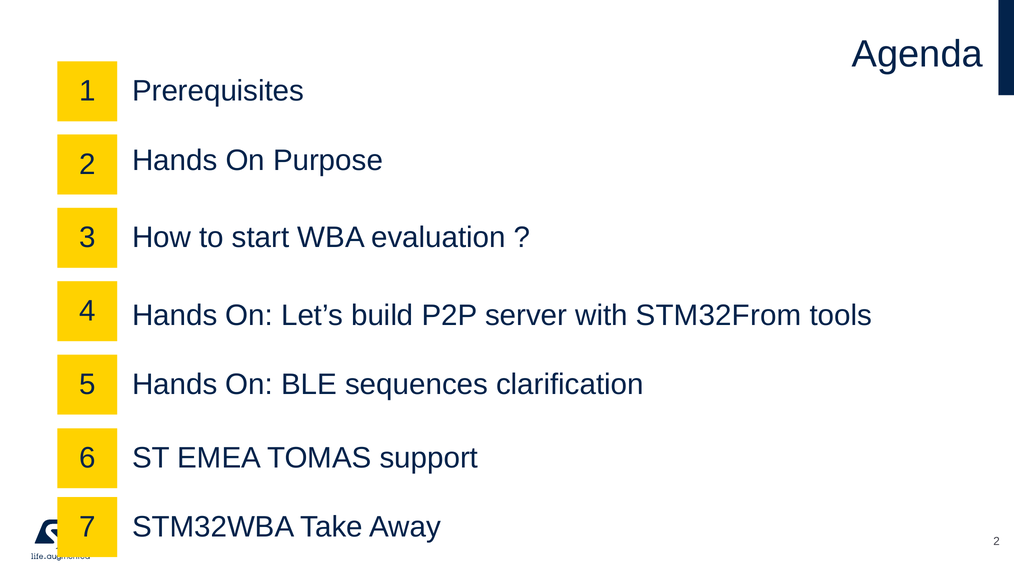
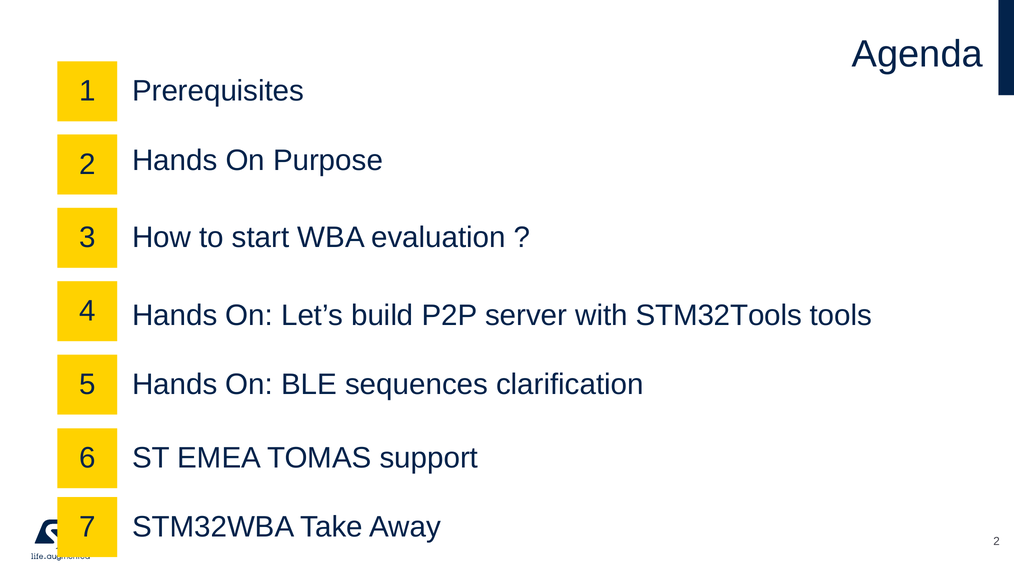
STM32From: STM32From -> STM32Tools
